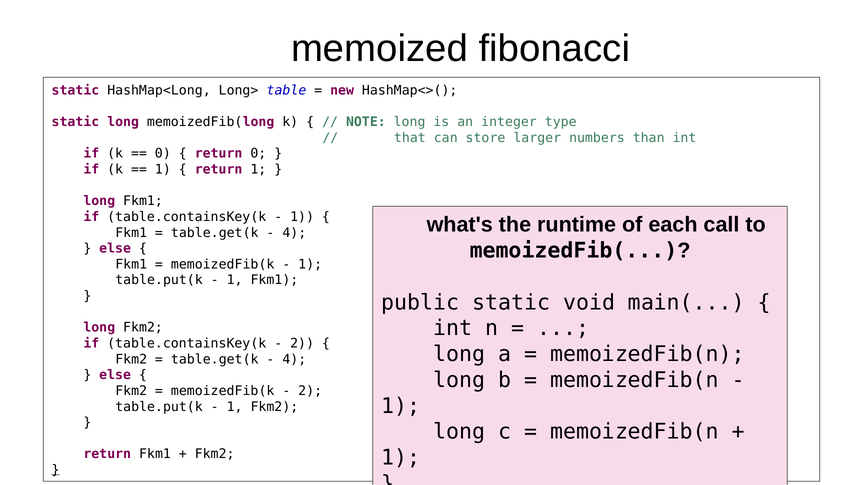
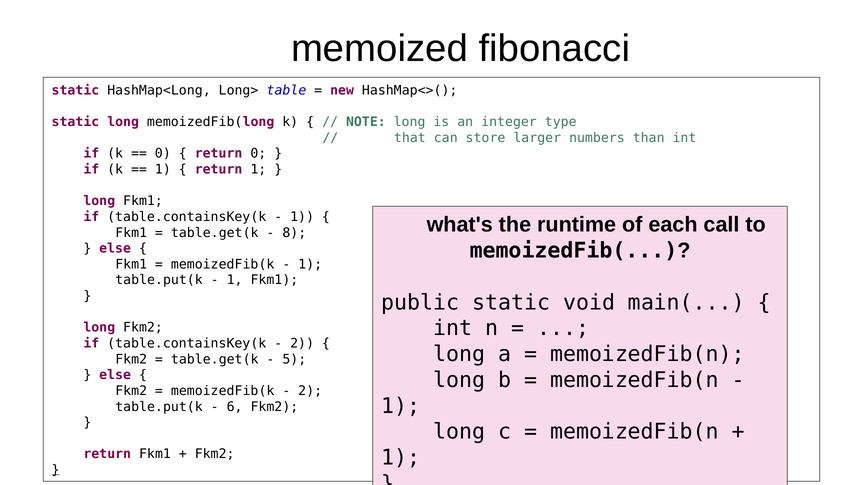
4 at (294, 233): 4 -> 8
4 at (294, 360): 4 -> 5
1 at (235, 407): 1 -> 6
